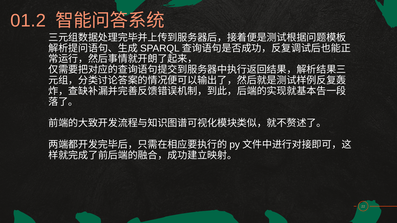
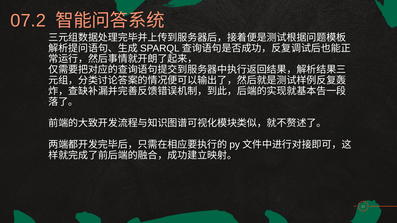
01.2: 01.2 -> 07.2
